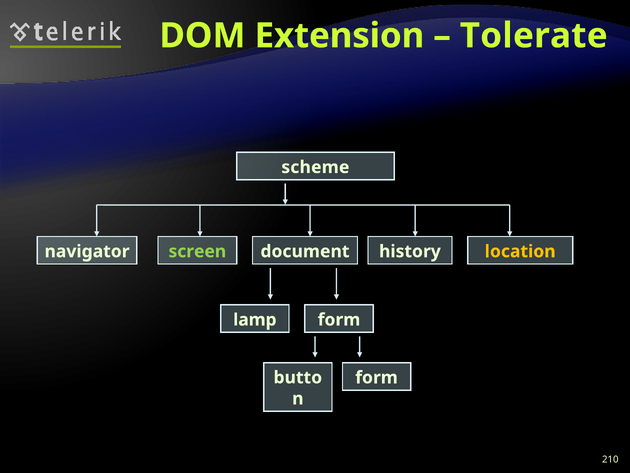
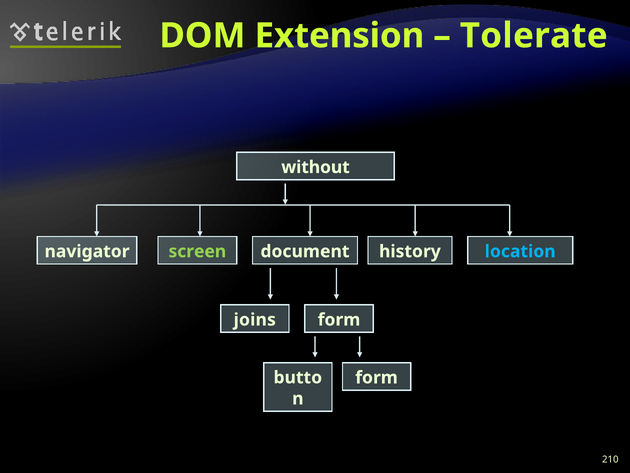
scheme: scheme -> without
location colour: yellow -> light blue
lamp: lamp -> joins
